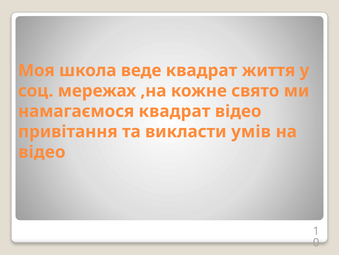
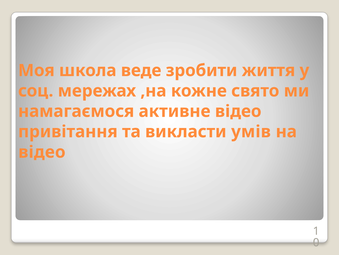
веде квадрат: квадрат -> зробити
намагаємося квадрат: квадрат -> активне
